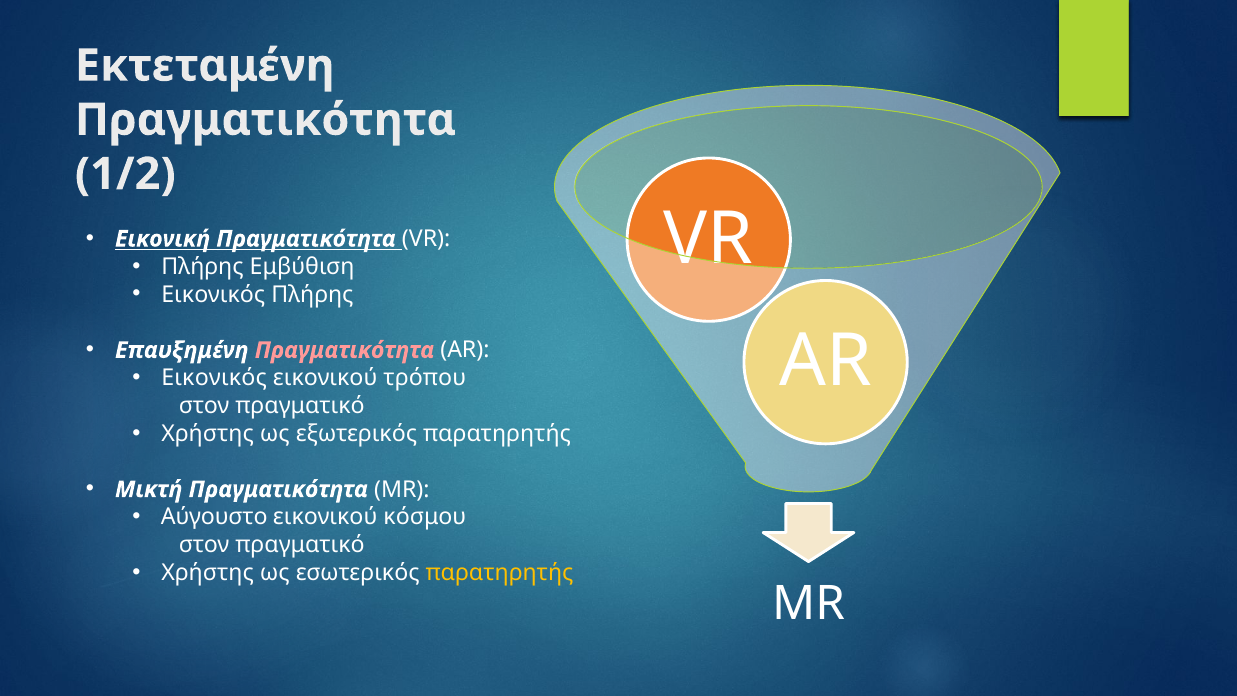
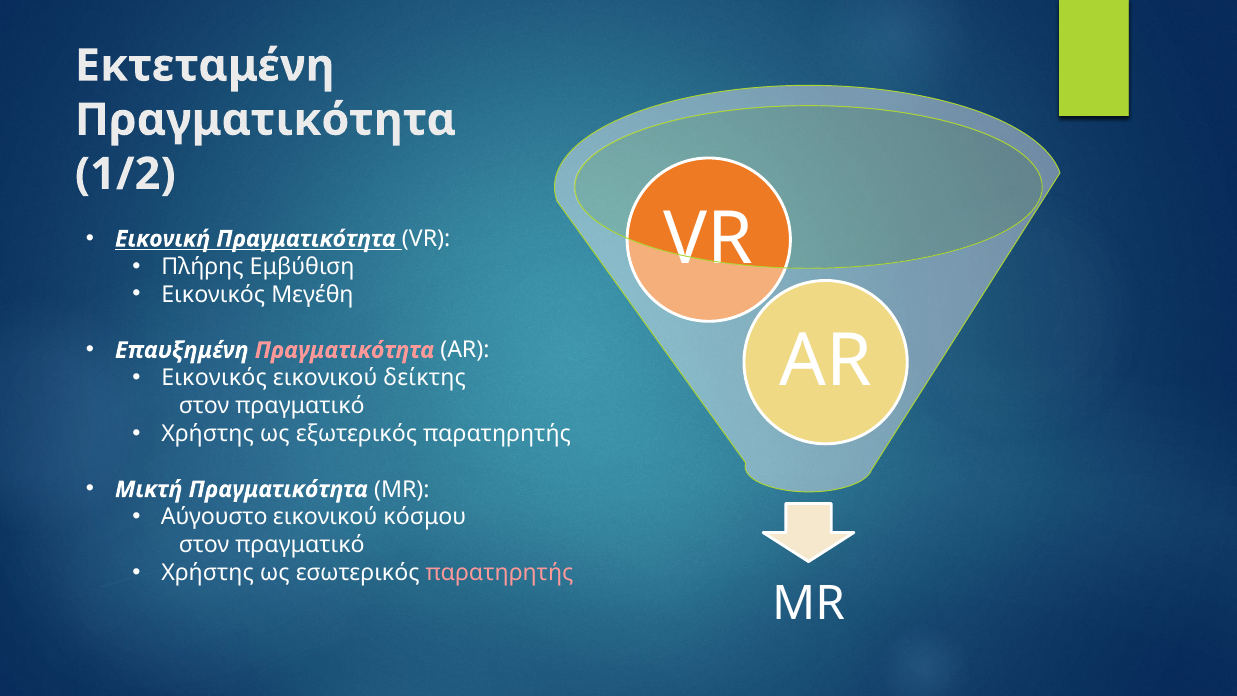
Εικονικός Πλήρης: Πλήρης -> Μεγέθη
τρόπου: τρόπου -> δείκτης
παρατηρητής at (500, 573) colour: yellow -> pink
